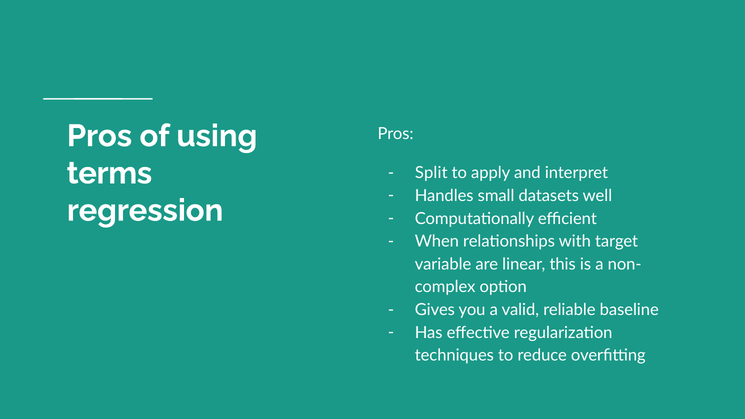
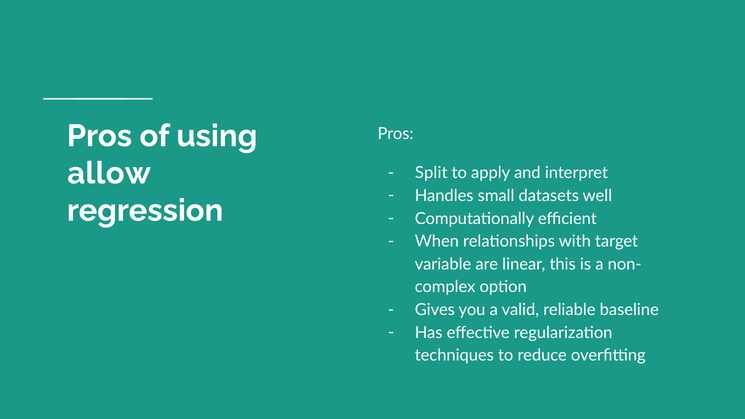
terms: terms -> allow
